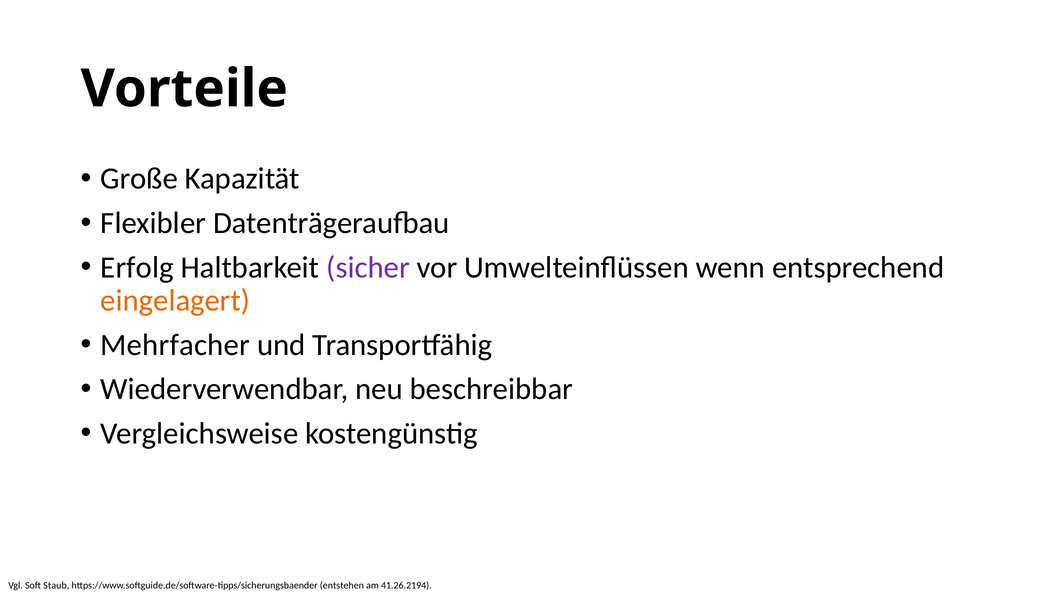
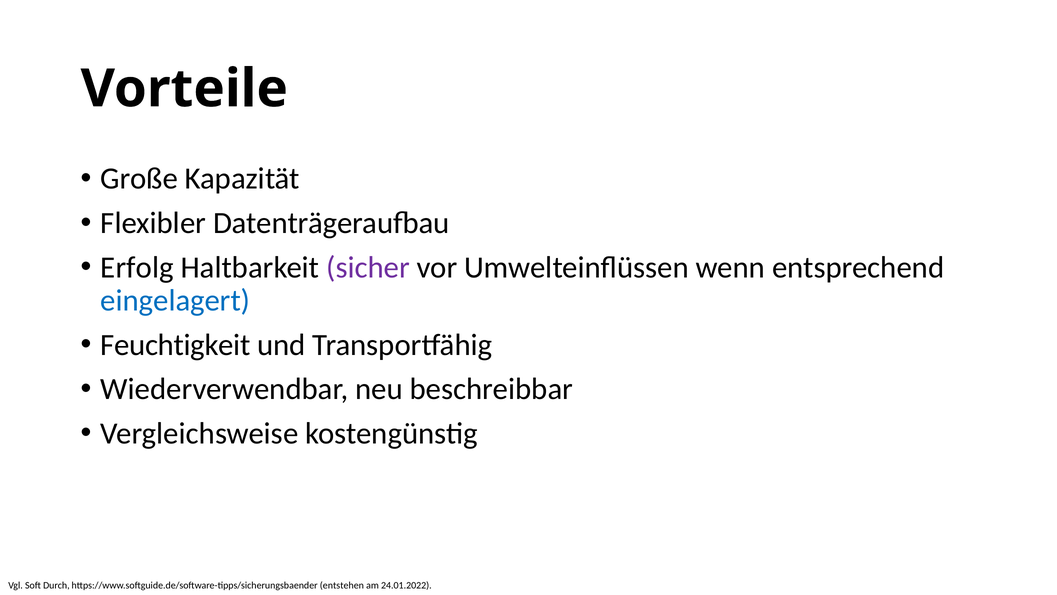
eingelagert colour: orange -> blue
Mehrfacher: Mehrfacher -> Feuchtigkeit
Staub: Staub -> Durch
41.26.2194: 41.26.2194 -> 24.01.2022
